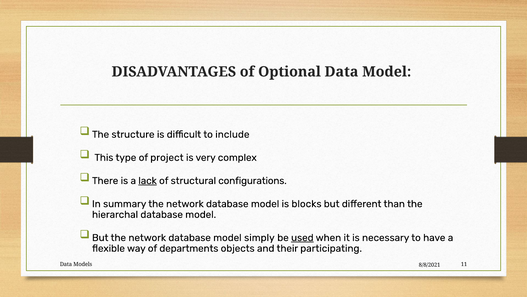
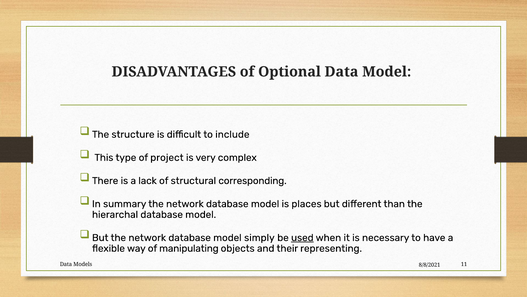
lack underline: present -> none
configurations: configurations -> corresponding
blocks: blocks -> places
departments: departments -> manipulating
participating: participating -> representing
